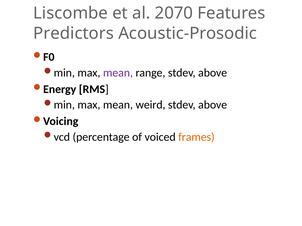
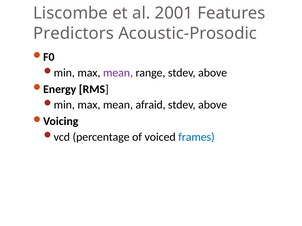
2070: 2070 -> 2001
weird: weird -> afraid
frames colour: orange -> blue
